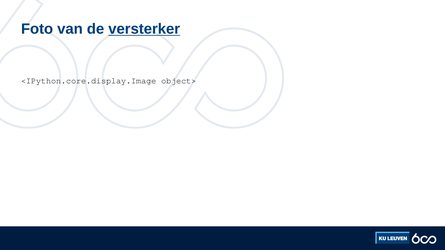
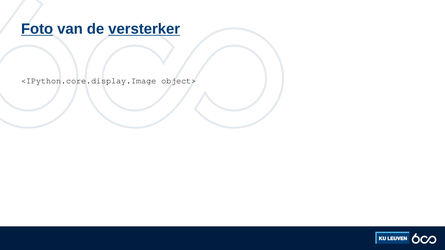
Foto underline: none -> present
